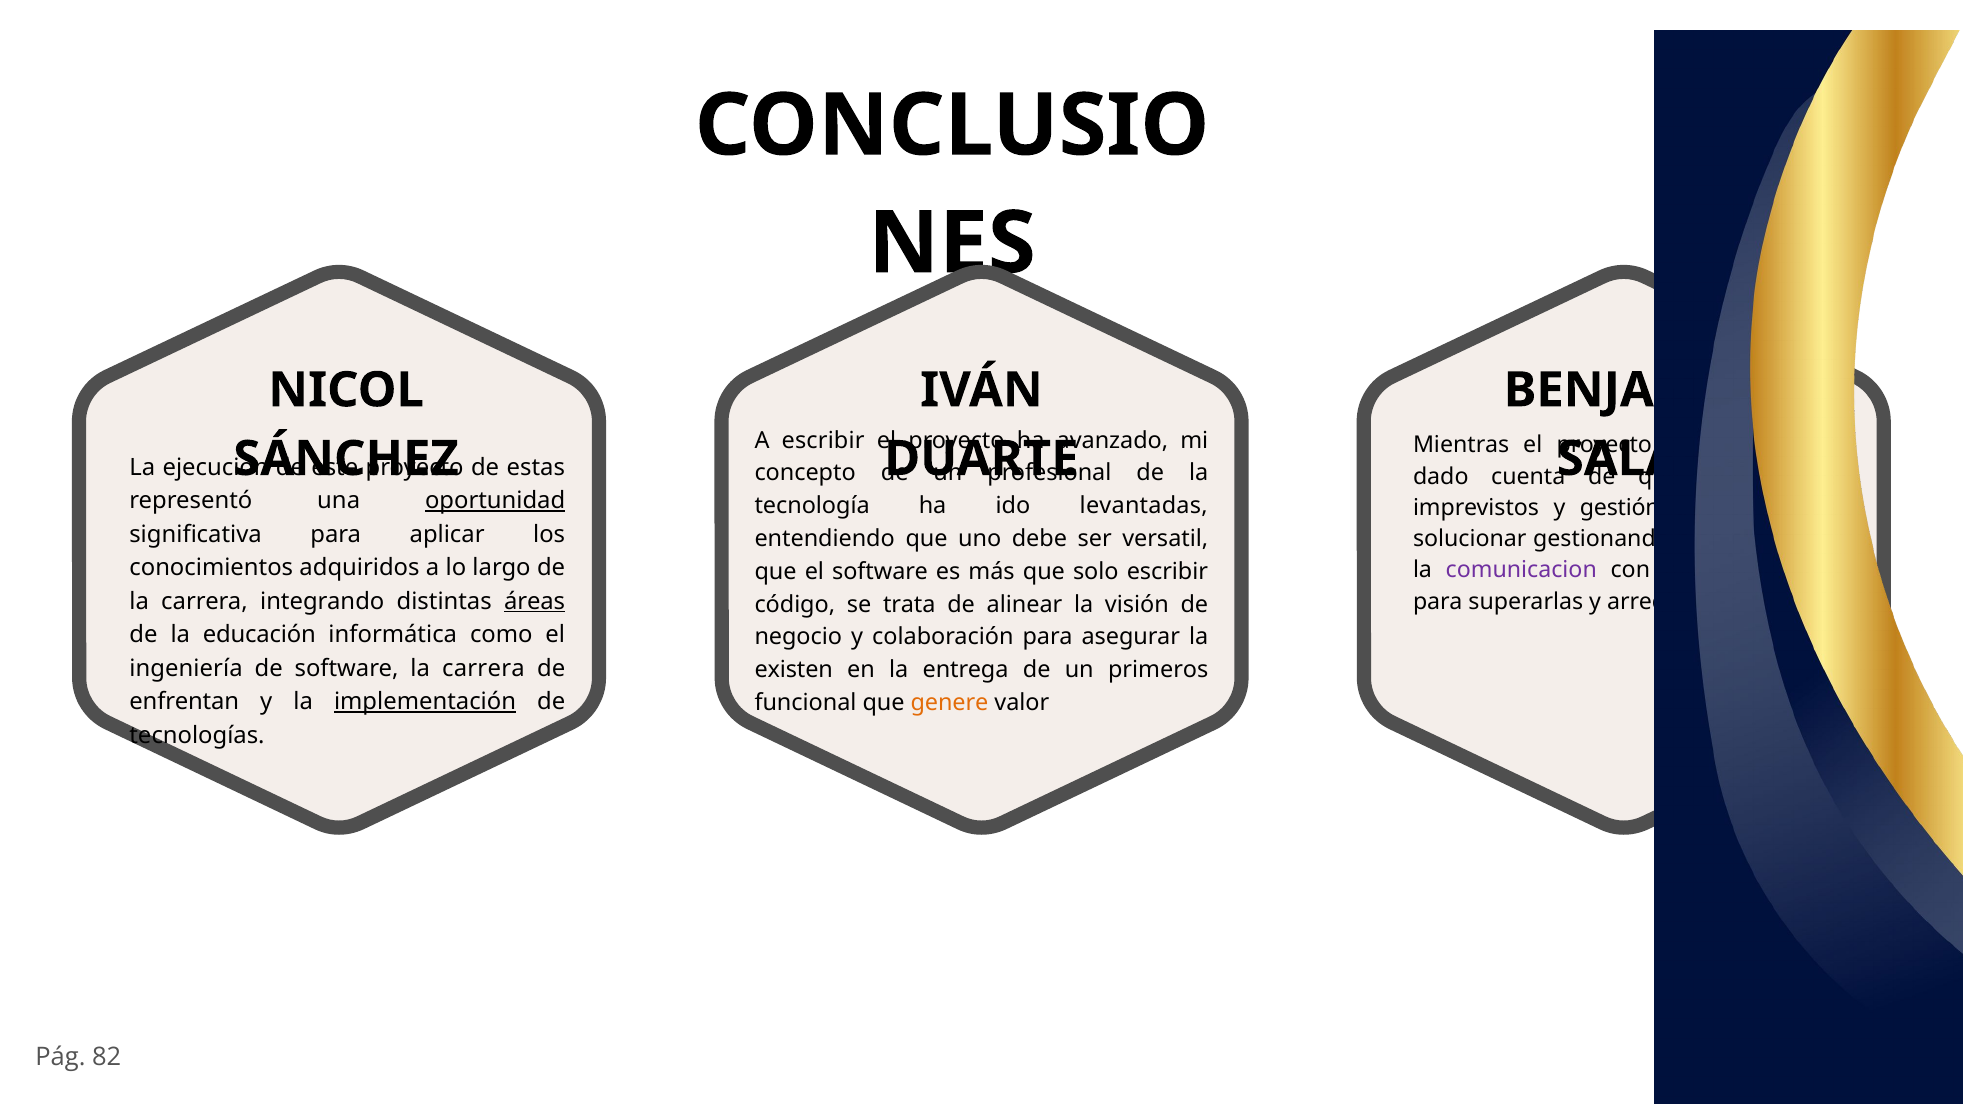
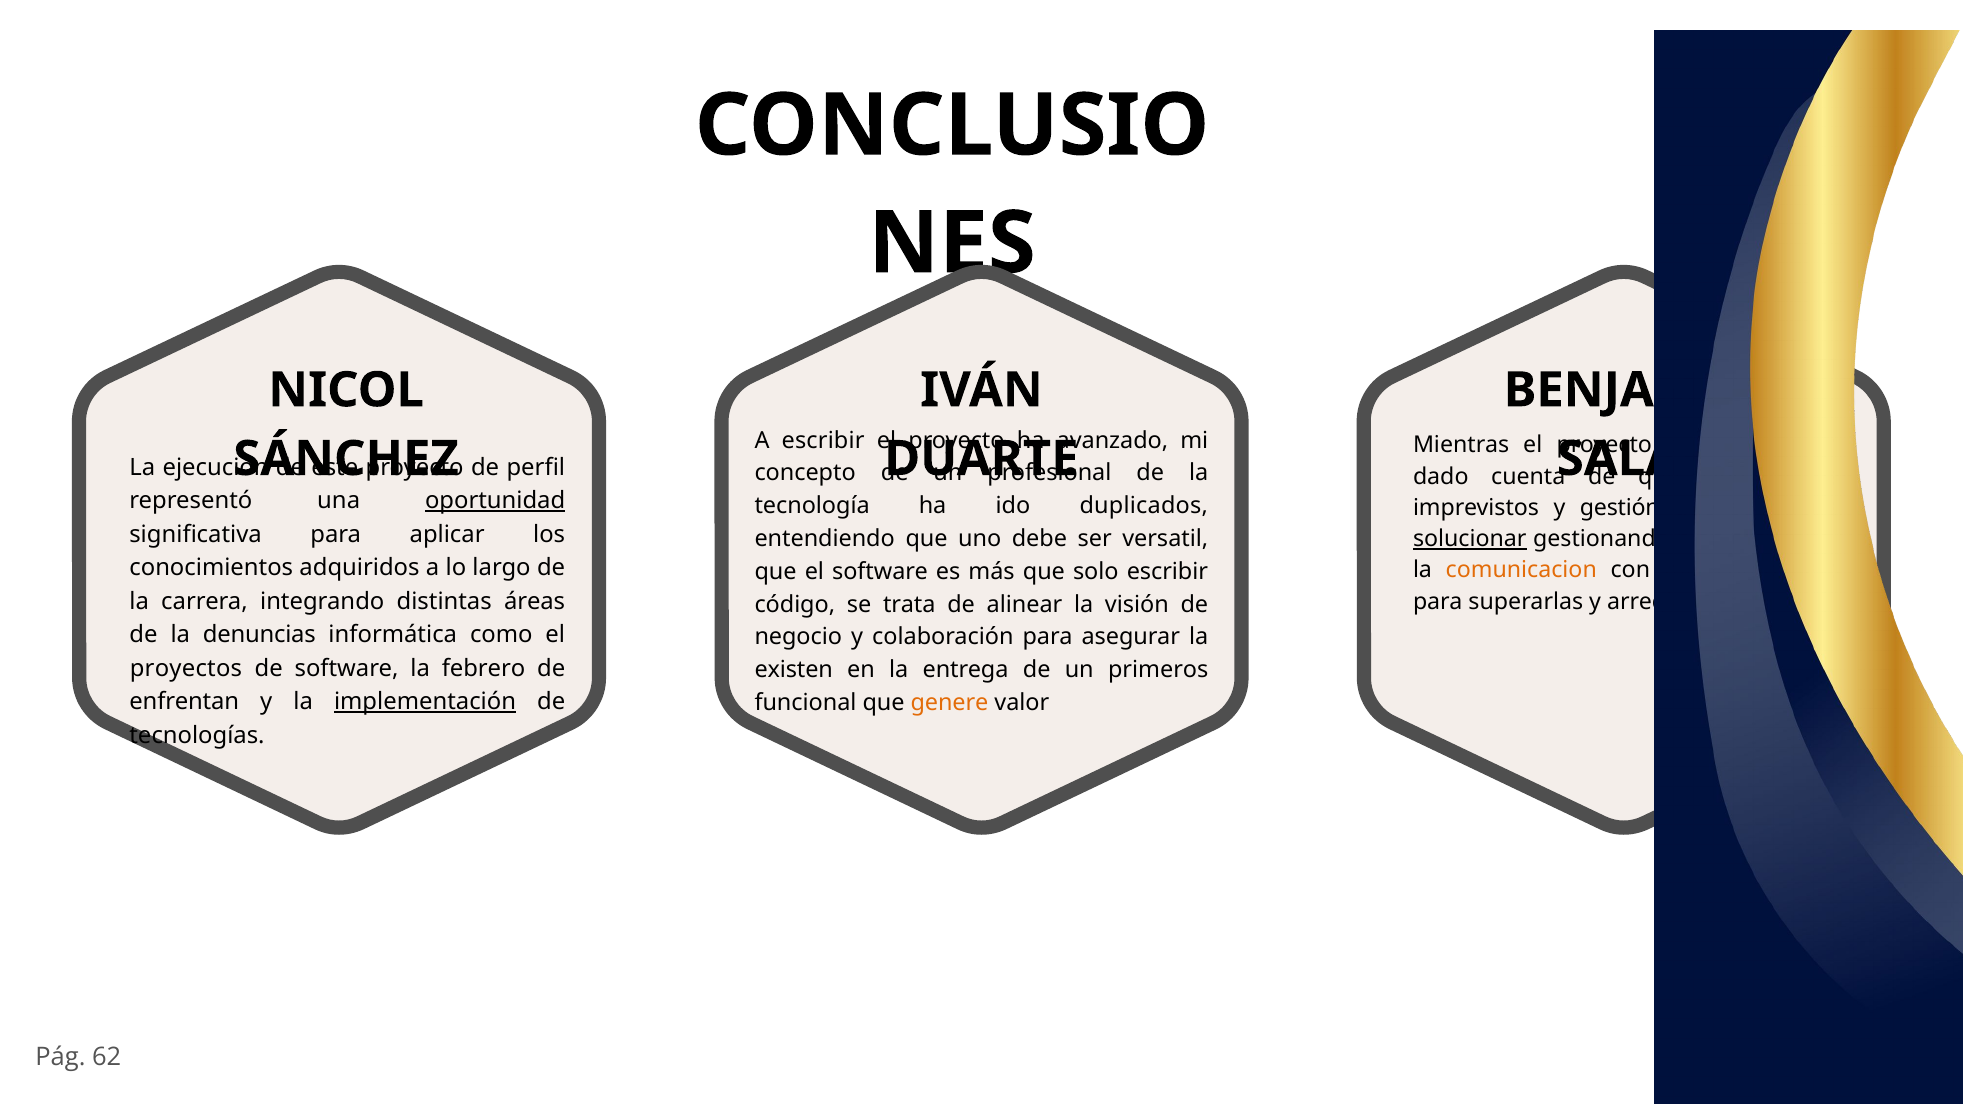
estas: estas -> perfil
levantadas: levantadas -> duplicados
solucionar underline: none -> present
comunicacion colour: purple -> orange
áreas underline: present -> none
educación: educación -> denuncias
ingeniería: ingeniería -> proyectos
software la carrera: carrera -> febrero
82: 82 -> 62
